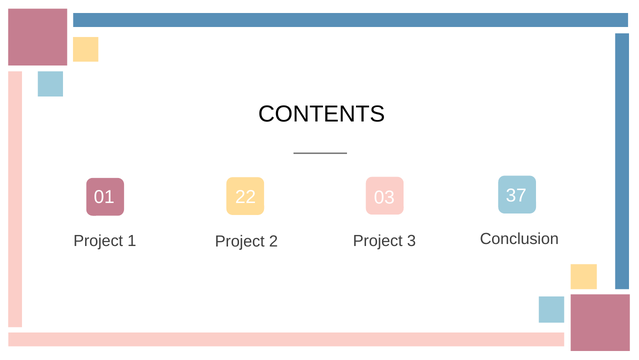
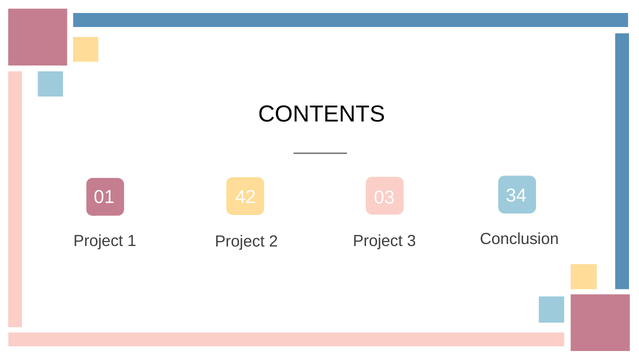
22: 22 -> 42
37: 37 -> 34
